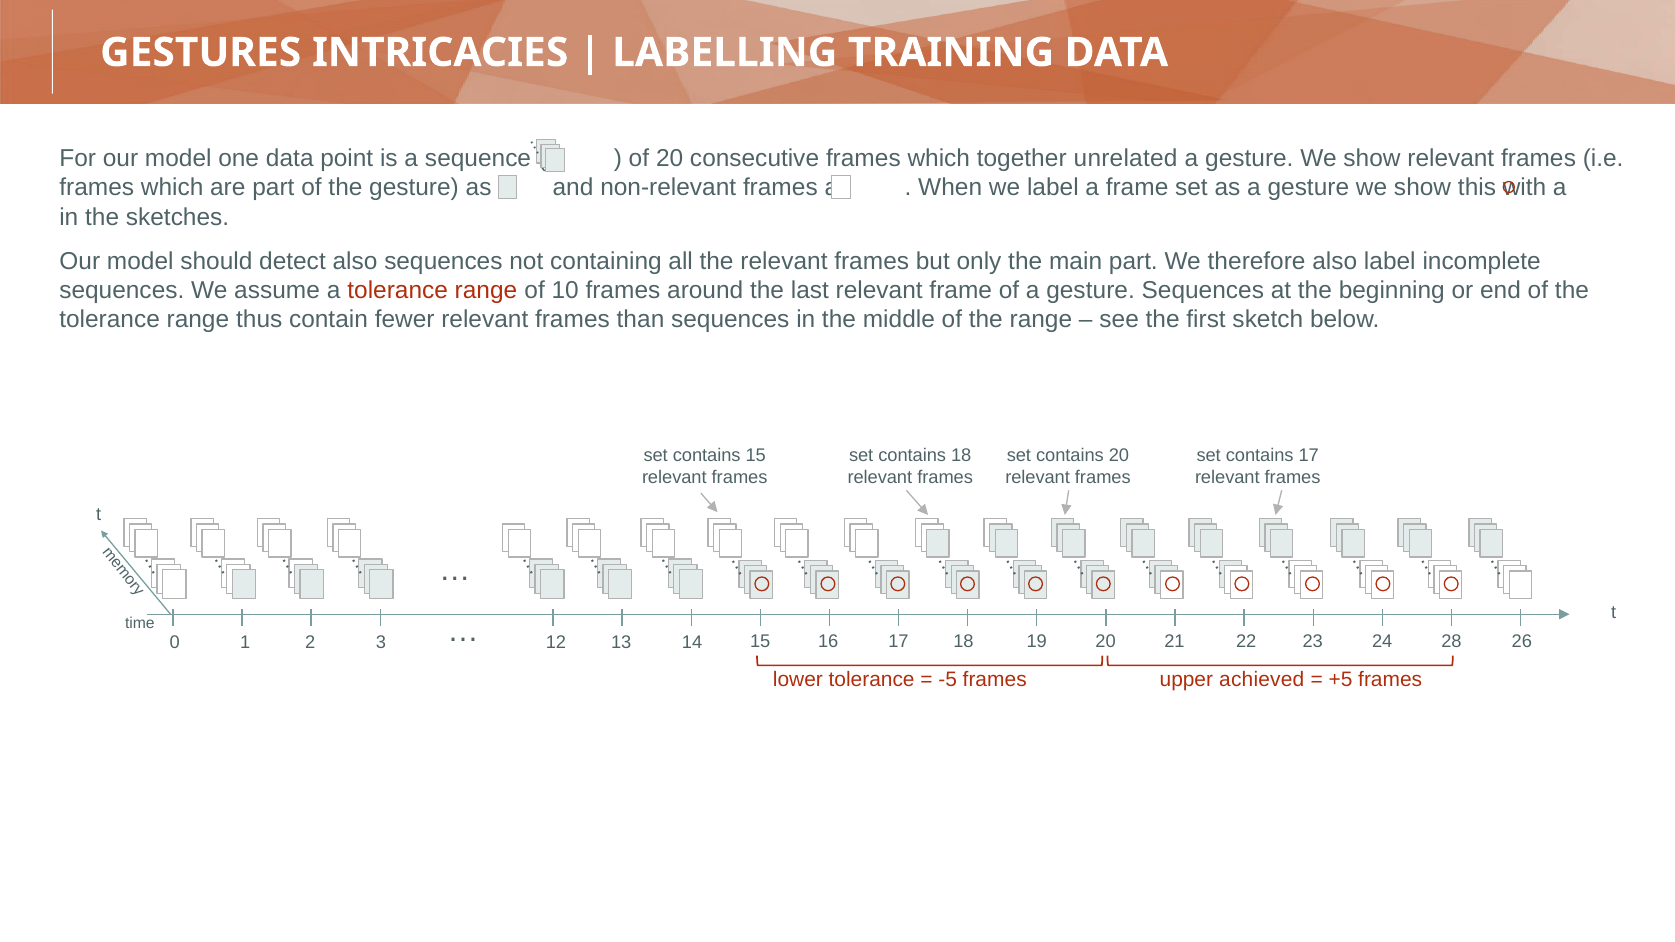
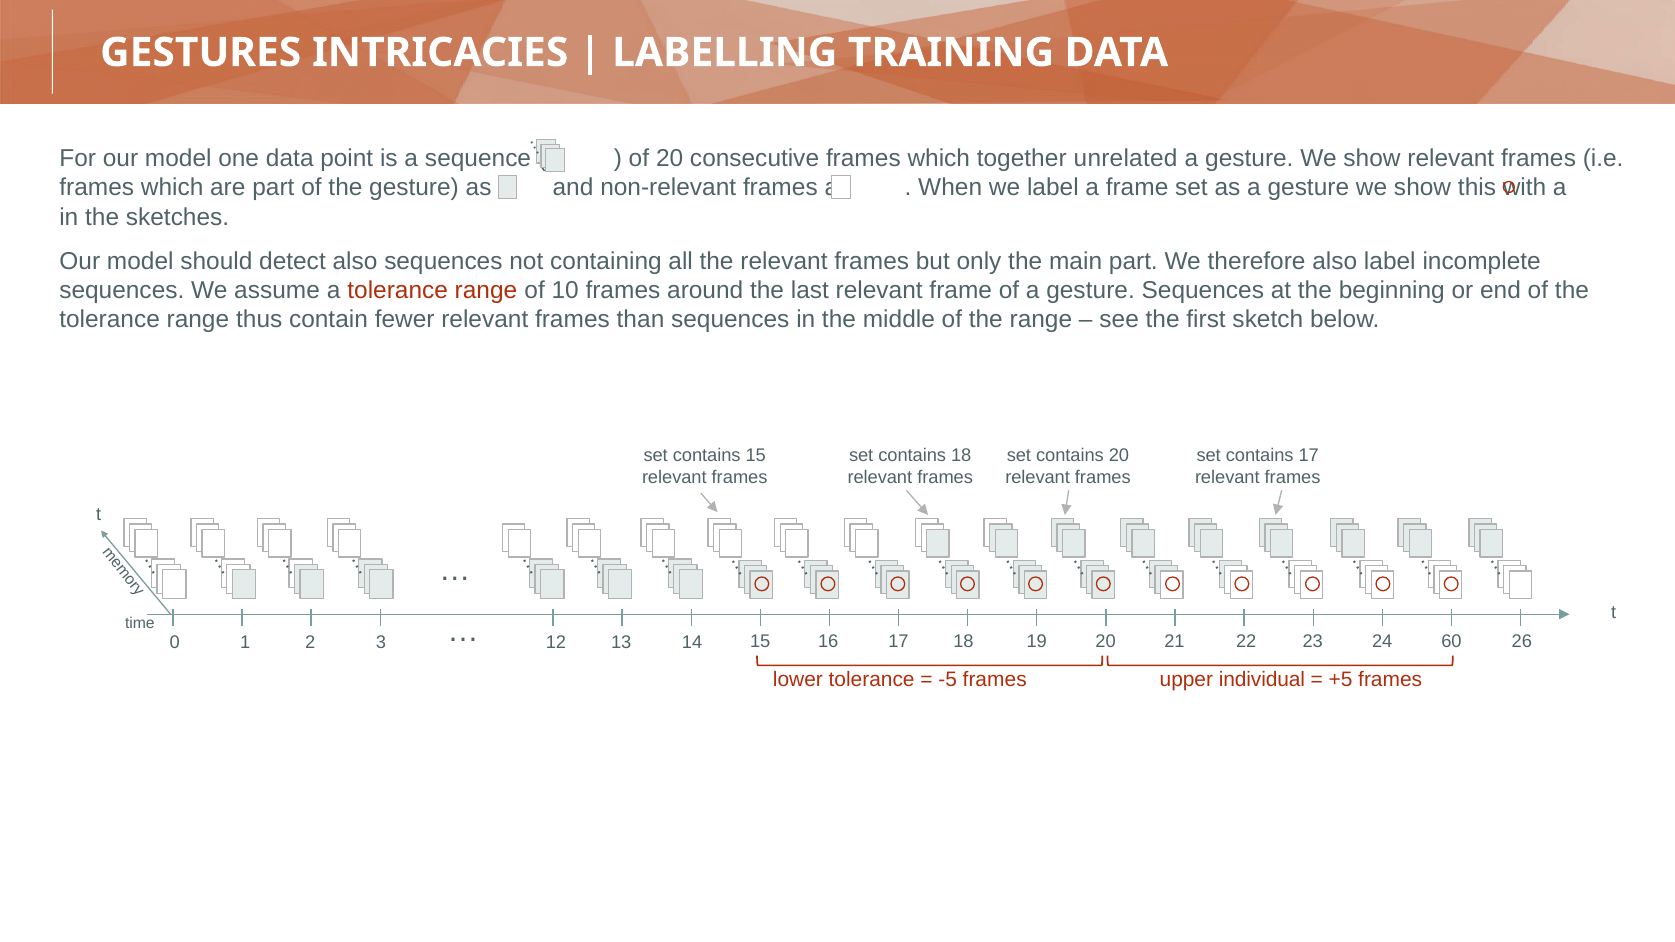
28: 28 -> 60
achieved: achieved -> individual
